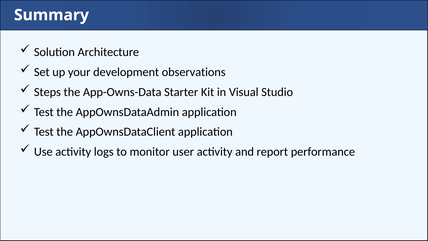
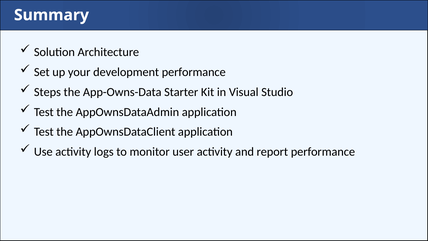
development observations: observations -> performance
